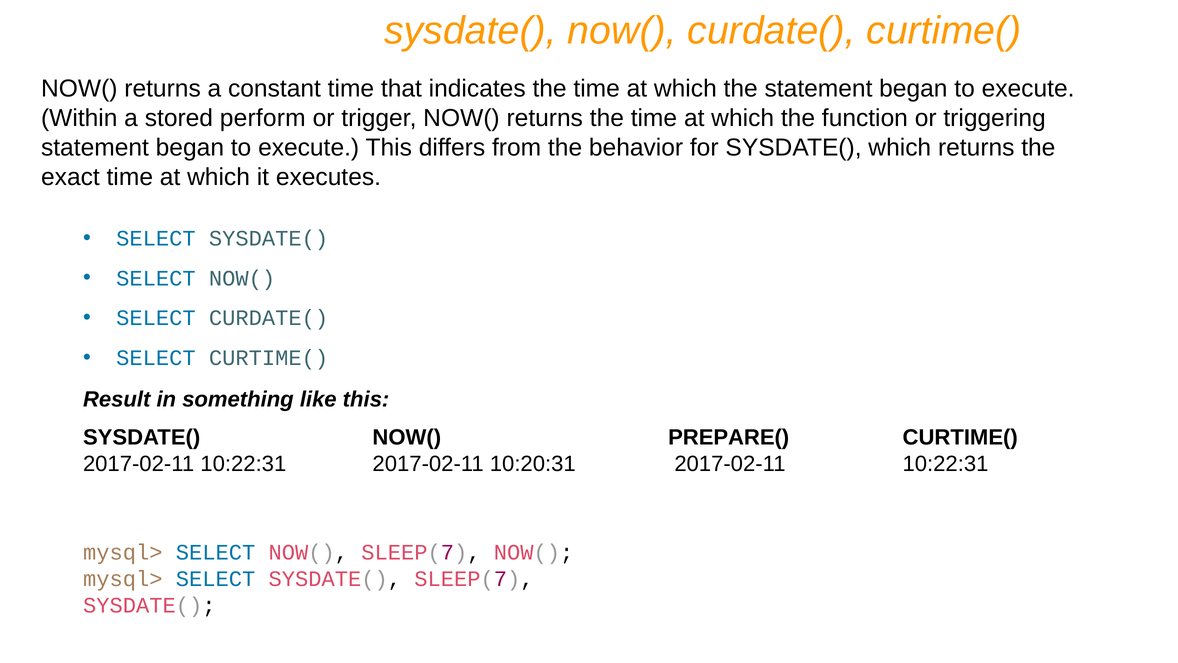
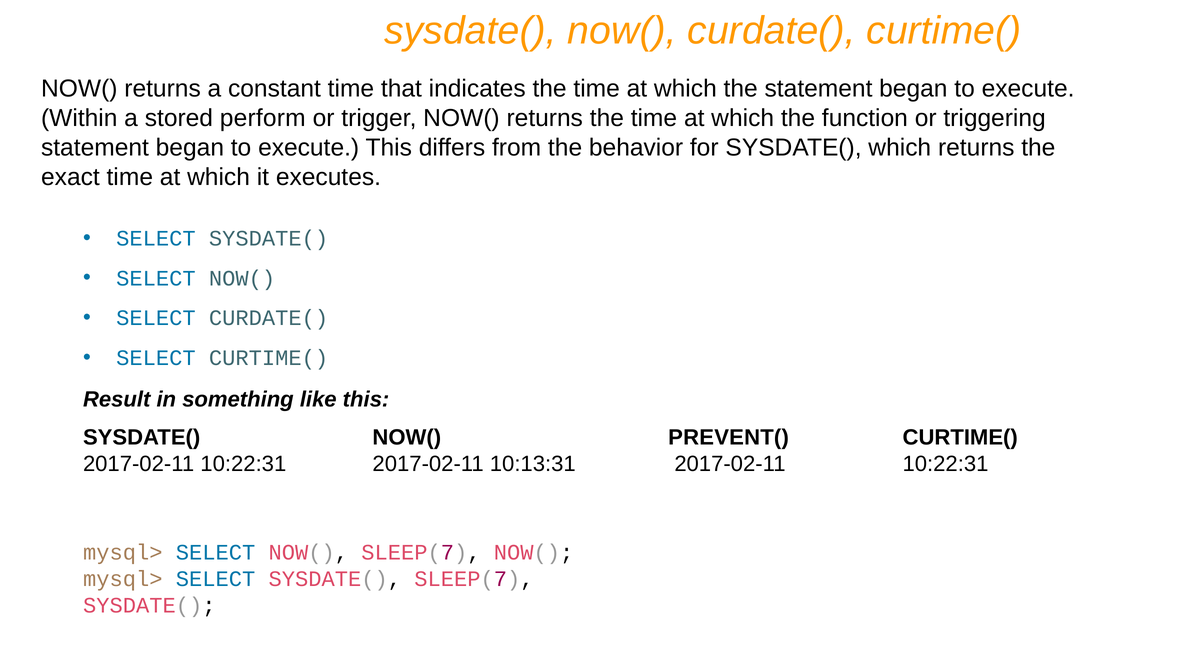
PREPARE(: PREPARE( -> PREVENT(
10:20:31: 10:20:31 -> 10:13:31
